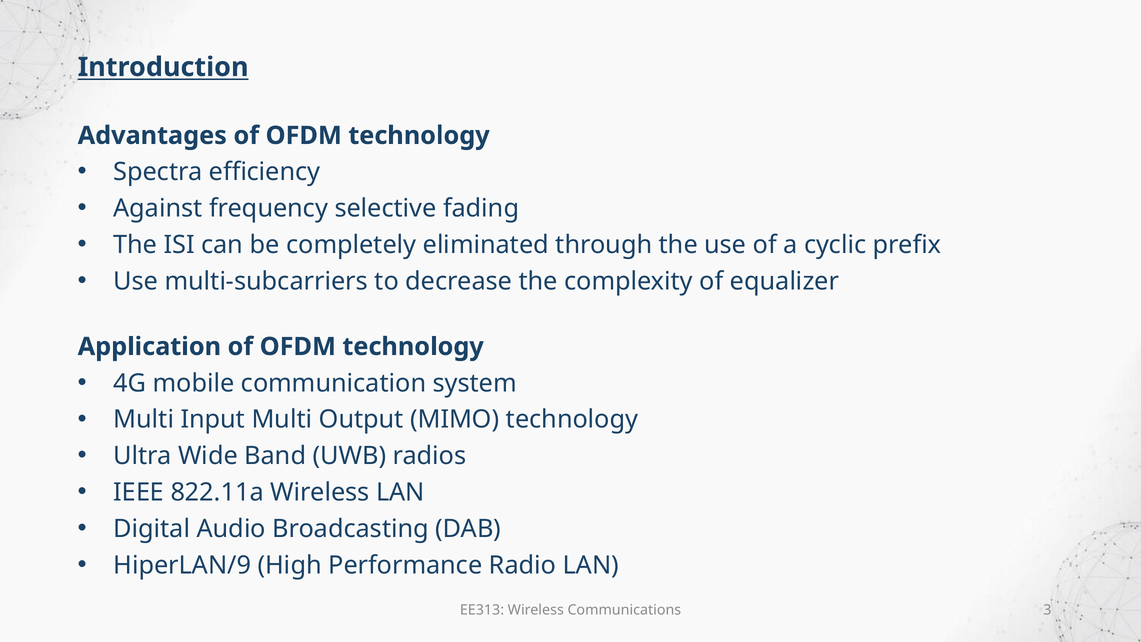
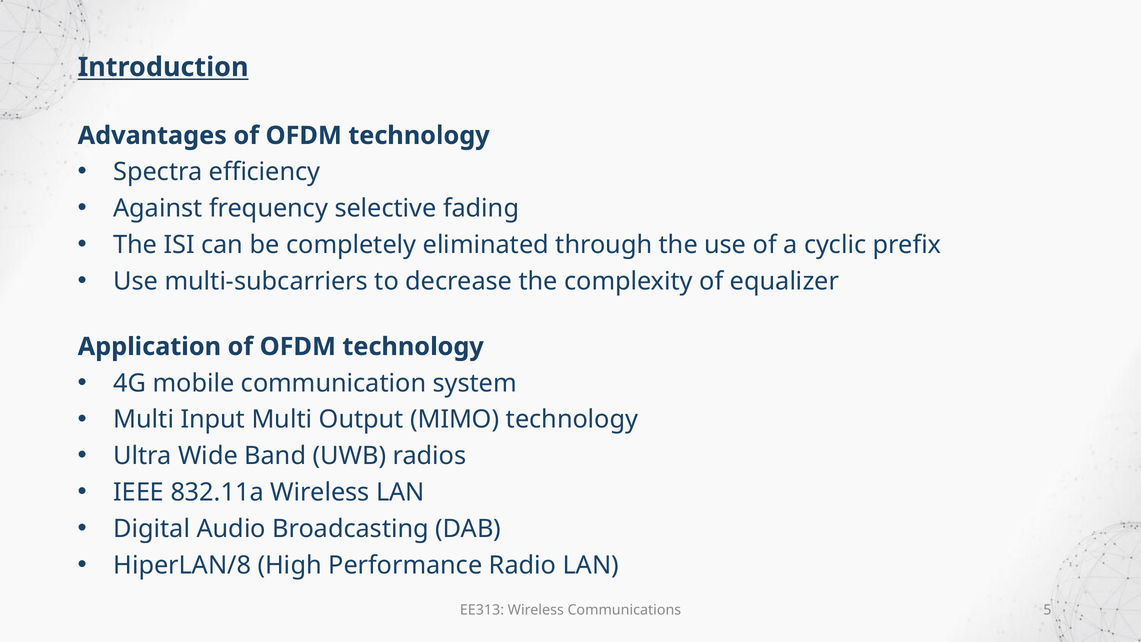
822.11a: 822.11a -> 832.11a
HiperLAN/9: HiperLAN/9 -> HiperLAN/8
3: 3 -> 5
